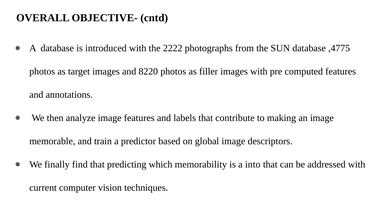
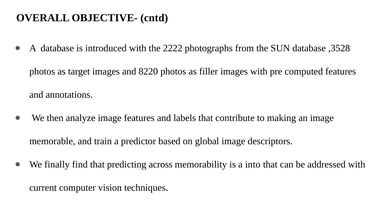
,4775: ,4775 -> ,3528
which: which -> across
